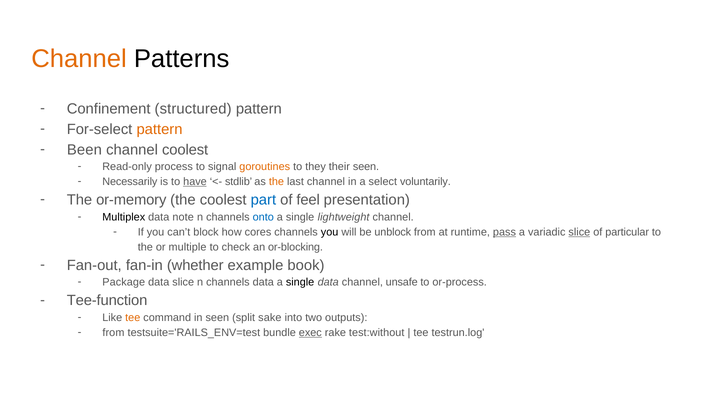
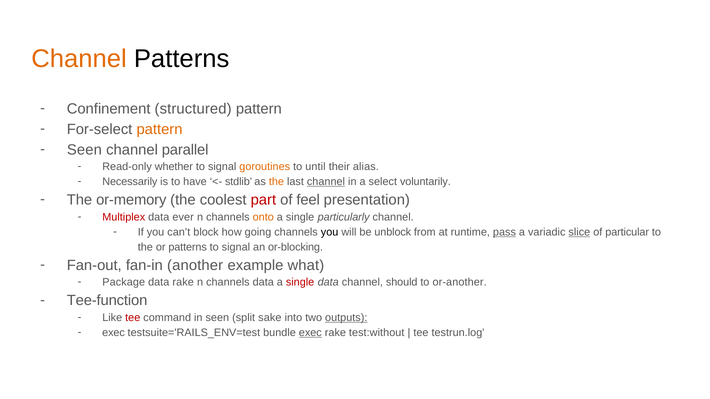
Been at (84, 150): Been -> Seen
channel coolest: coolest -> parallel
process: process -> whether
they: they -> until
their seen: seen -> alias
have underline: present -> none
channel at (326, 182) underline: none -> present
part colour: blue -> red
Multiplex colour: black -> red
note: note -> ever
onto colour: blue -> orange
lightweight: lightweight -> particularly
cores: cores -> going
or multiple: multiple -> patterns
check at (236, 247): check -> signal
whether: whether -> another
book: book -> what
data slice: slice -> rake
single at (300, 283) colour: black -> red
unsafe: unsafe -> should
or-process: or-process -> or-another
tee at (133, 318) colour: orange -> red
outputs underline: none -> present
from at (113, 333): from -> exec
